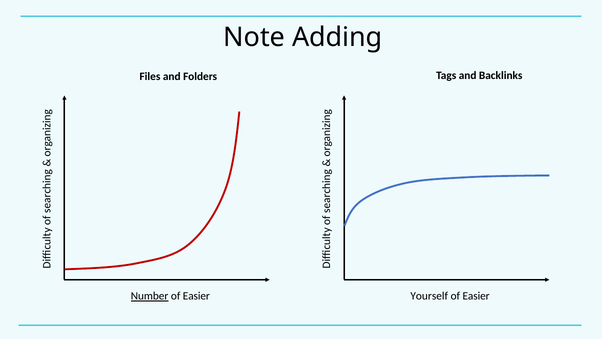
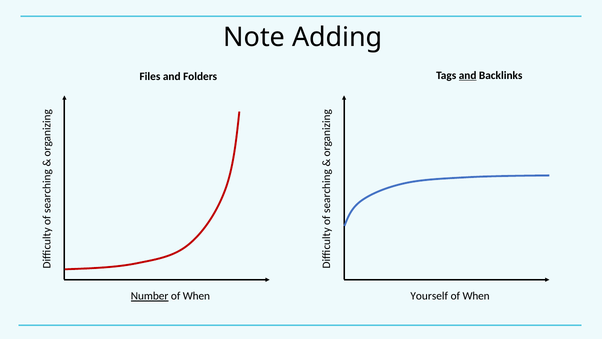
and at (468, 75) underline: none -> present
Easier at (196, 296): Easier -> When
Easier at (476, 296): Easier -> When
